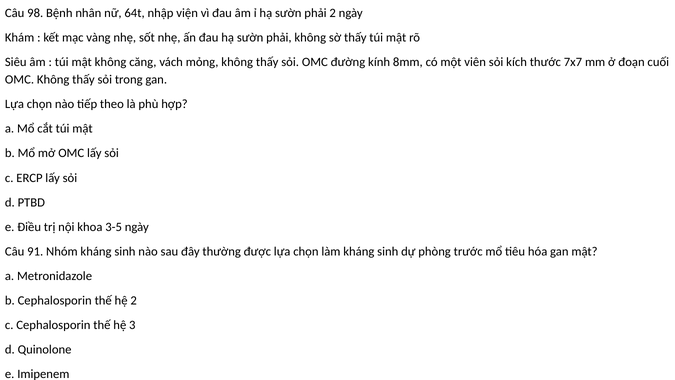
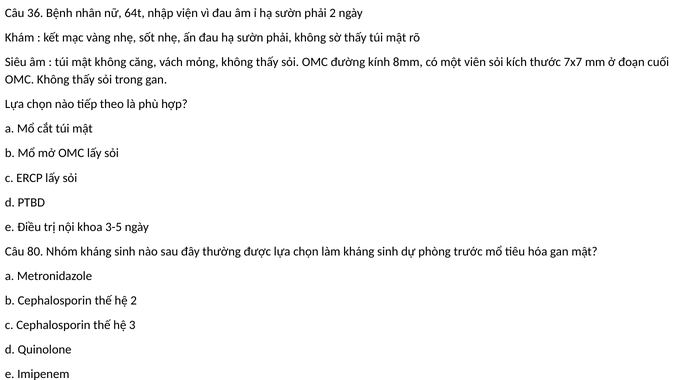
98: 98 -> 36
91: 91 -> 80
